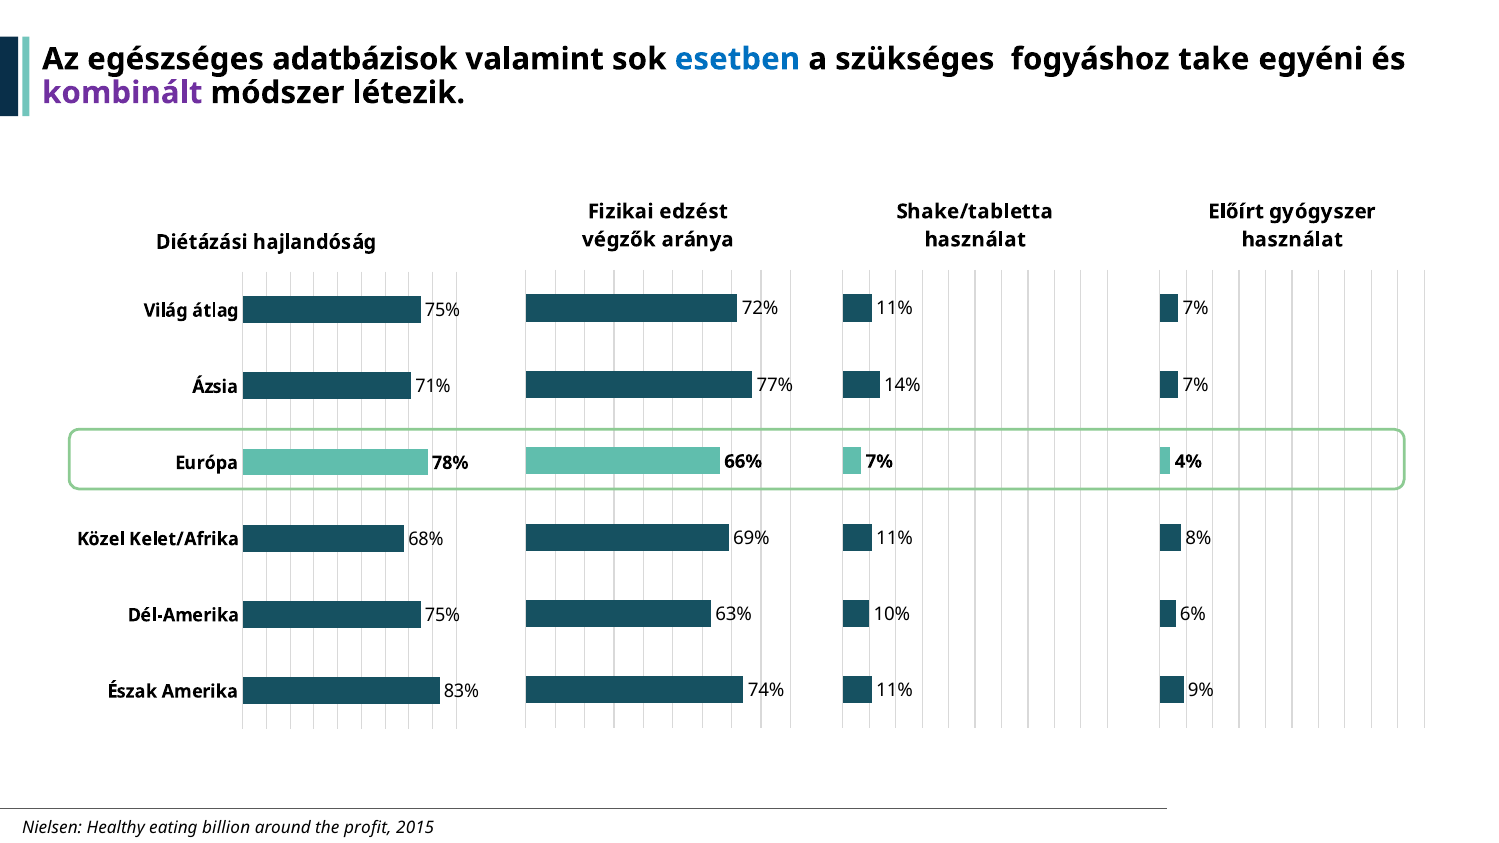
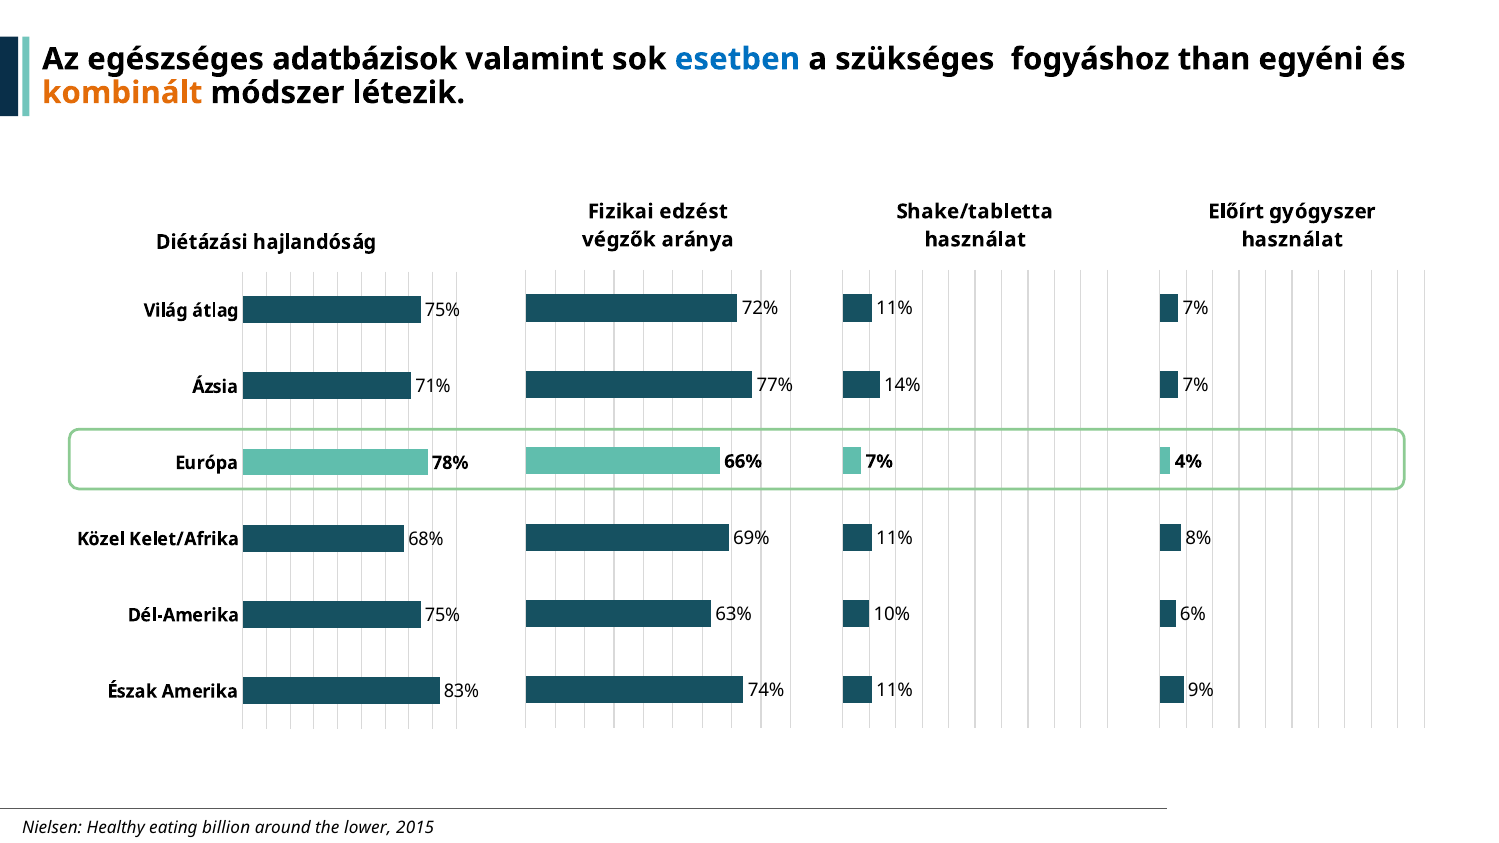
take: take -> than
kombinált colour: purple -> orange
profit: profit -> lower
